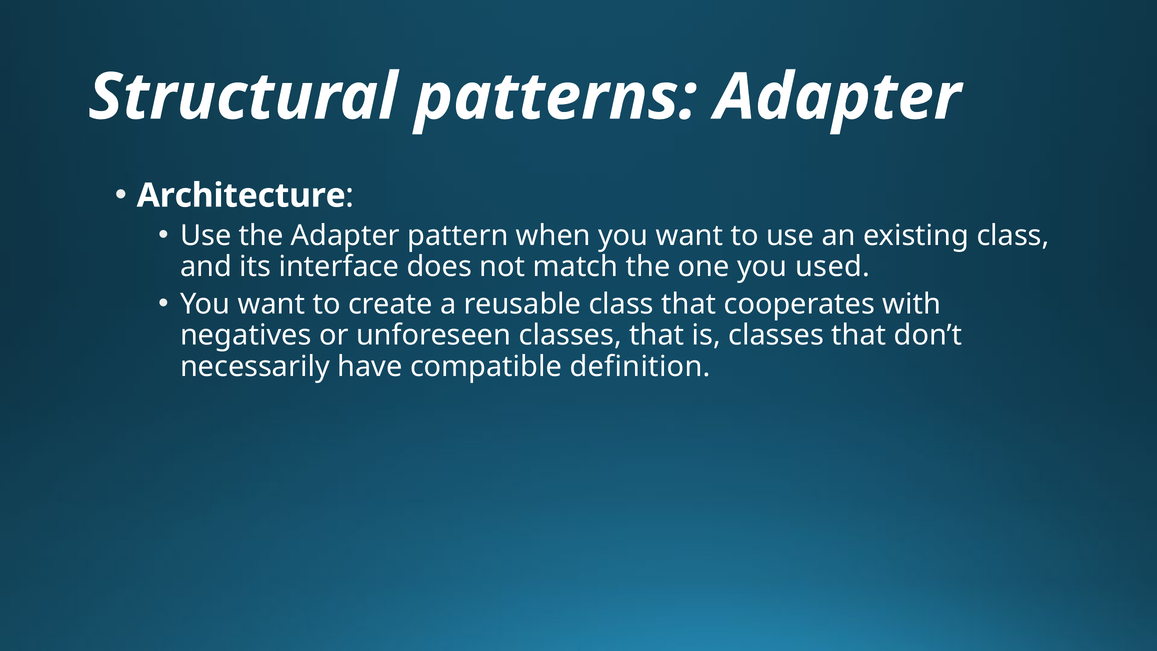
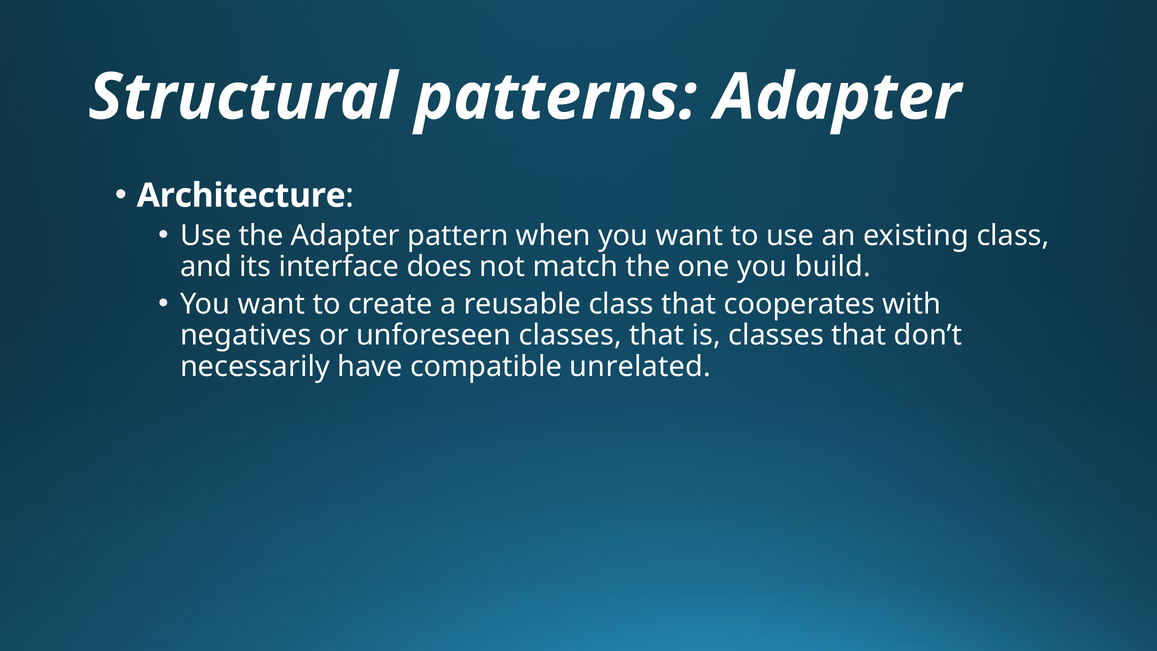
used: used -> build
definition: definition -> unrelated
